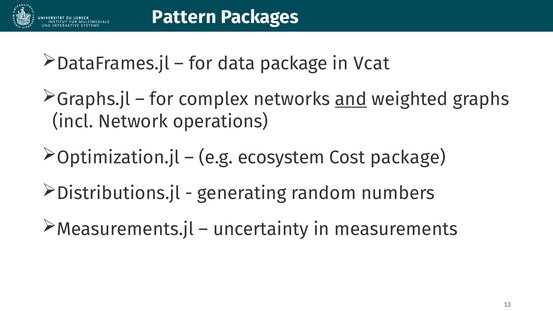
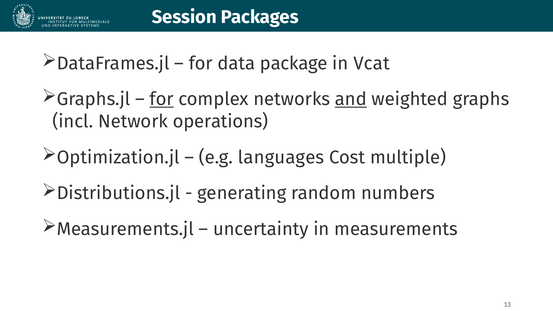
Pattern: Pattern -> Session
for at (162, 99) underline: none -> present
ecosystem: ecosystem -> languages
Cost package: package -> multiple
